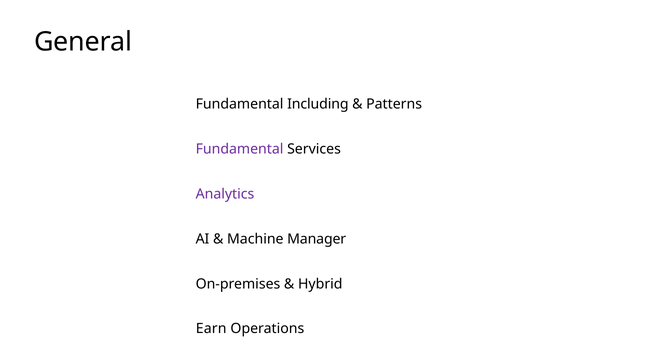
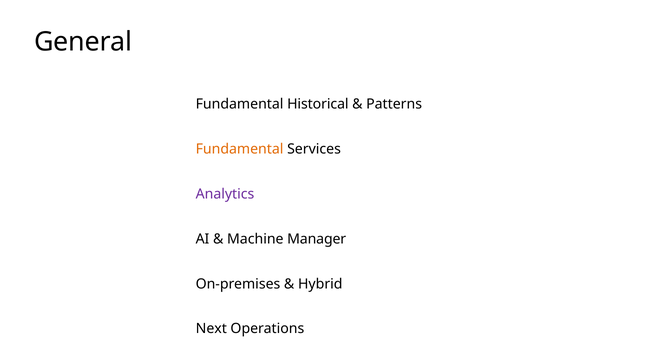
Including: Including -> Historical
Fundamental at (240, 149) colour: purple -> orange
Earn: Earn -> Next
